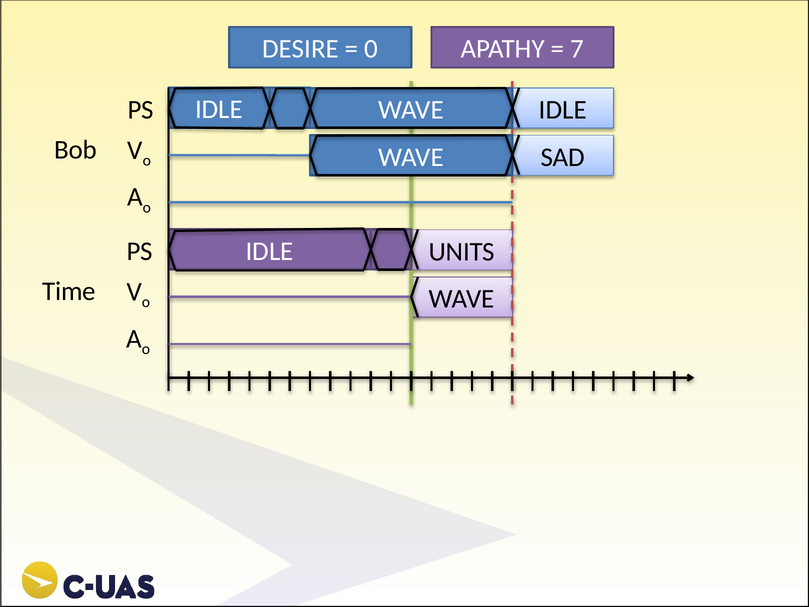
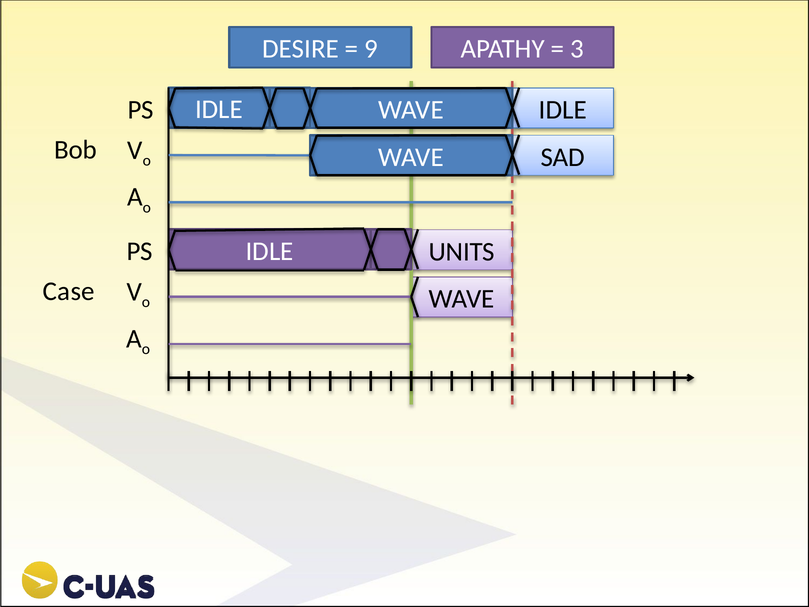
0: 0 -> 9
7: 7 -> 3
Time: Time -> Case
